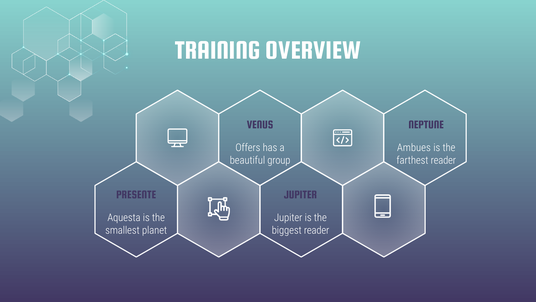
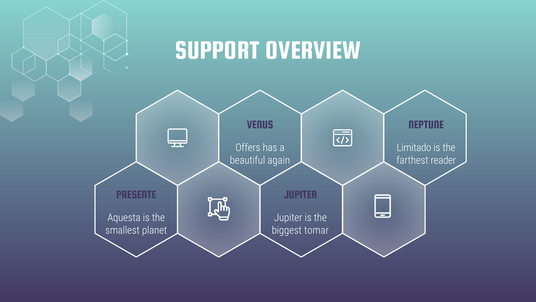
TRAINING: TRAINING -> SUPPORT
Ambues: Ambues -> Limitado
group: group -> again
biggest reader: reader -> tomar
